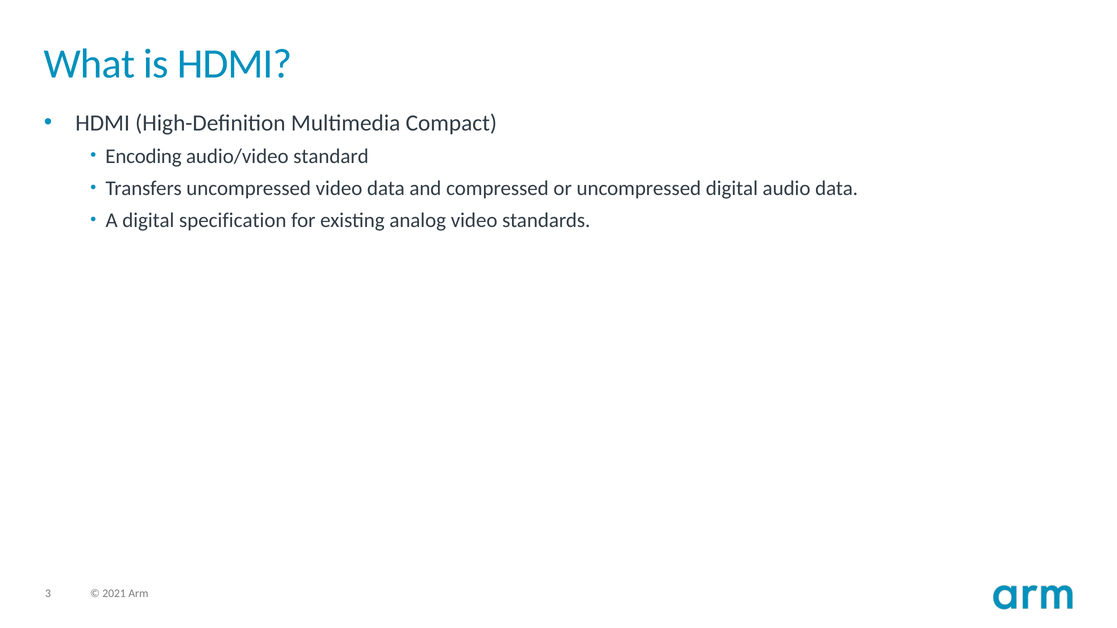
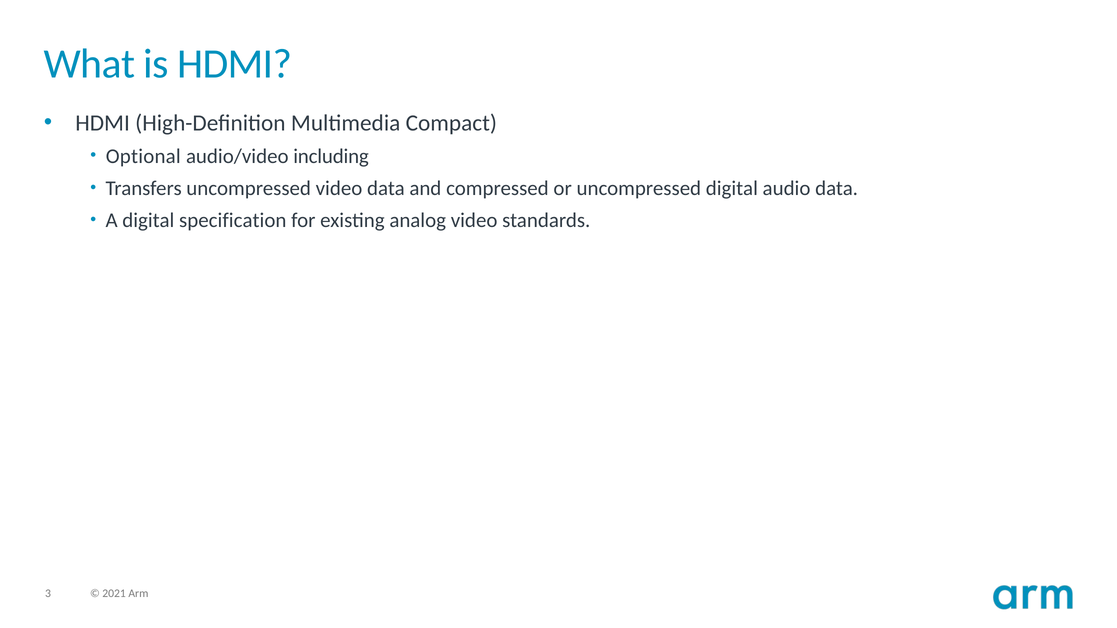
Encoding: Encoding -> Optional
standard: standard -> including
